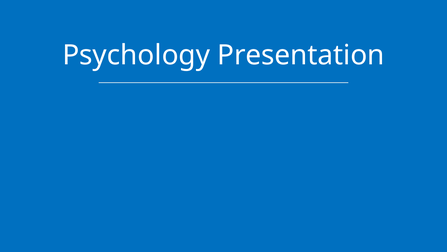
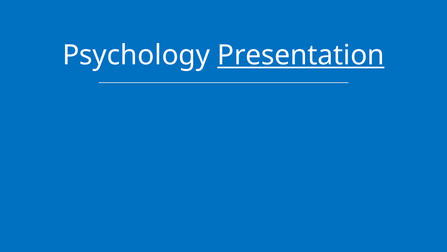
Presentation underline: none -> present
